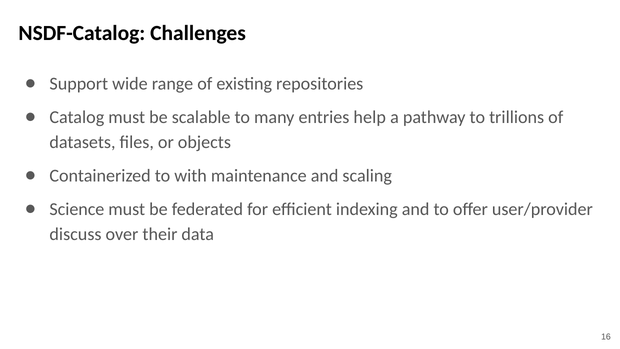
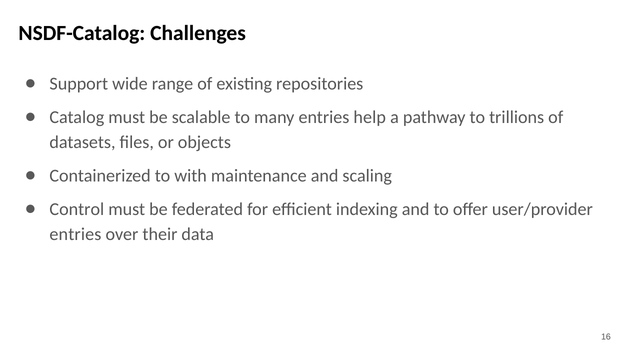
Science: Science -> Control
discuss at (76, 234): discuss -> entries
